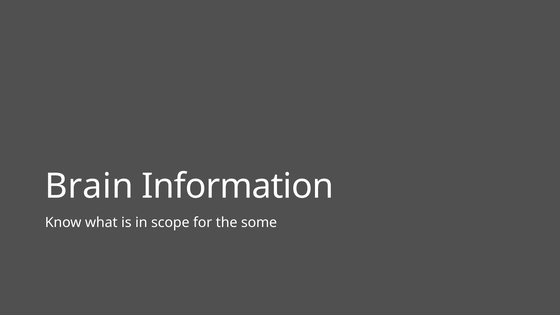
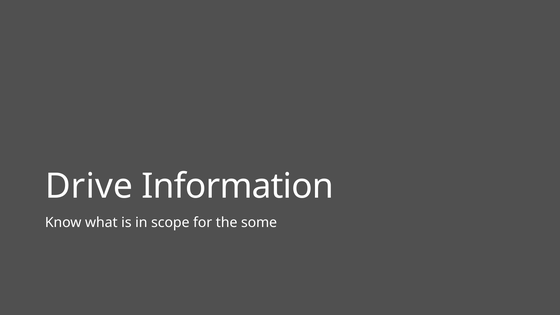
Brain: Brain -> Drive
